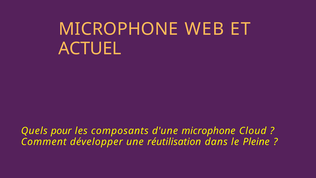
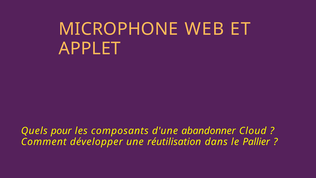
ACTUEL: ACTUEL -> APPLET
d'une microphone: microphone -> abandonner
Pleine: Pleine -> Pallier
